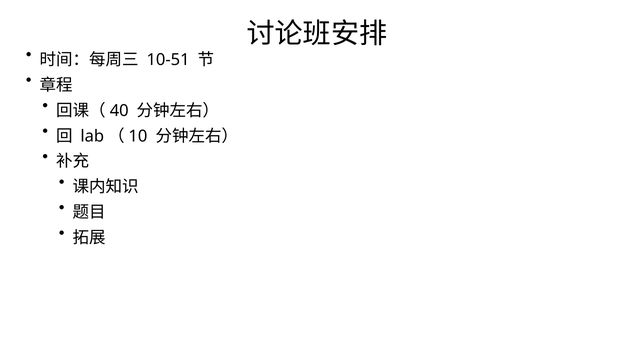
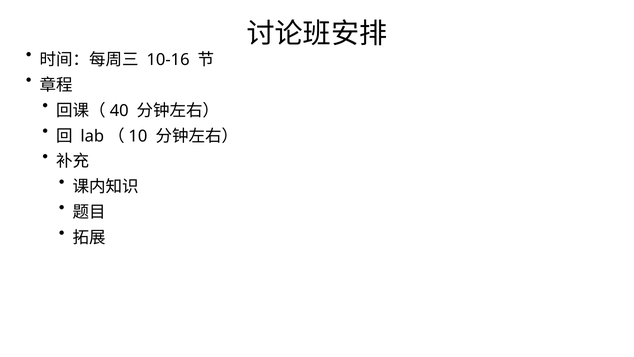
10-51: 10-51 -> 10-16
